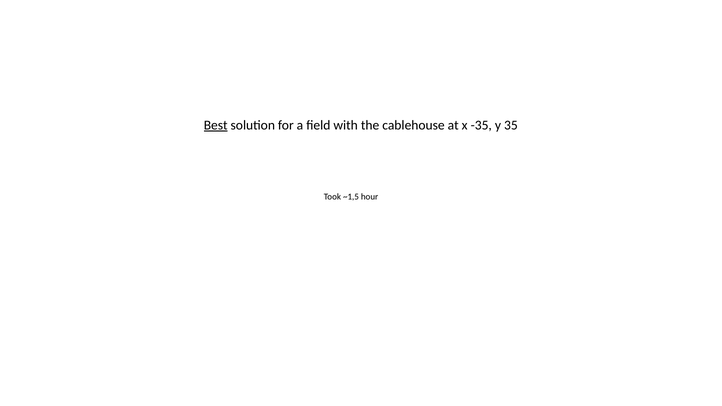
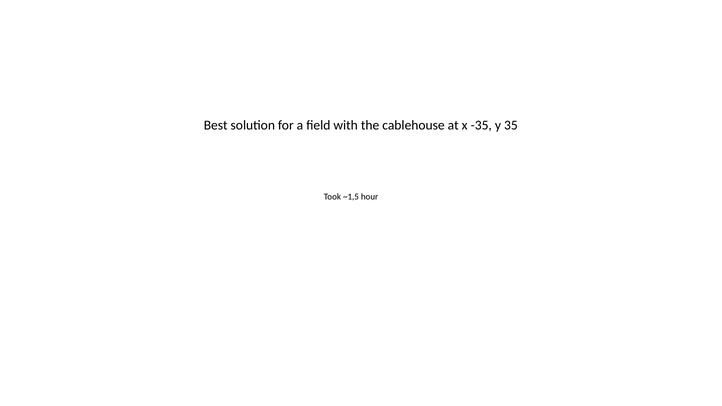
Best underline: present -> none
